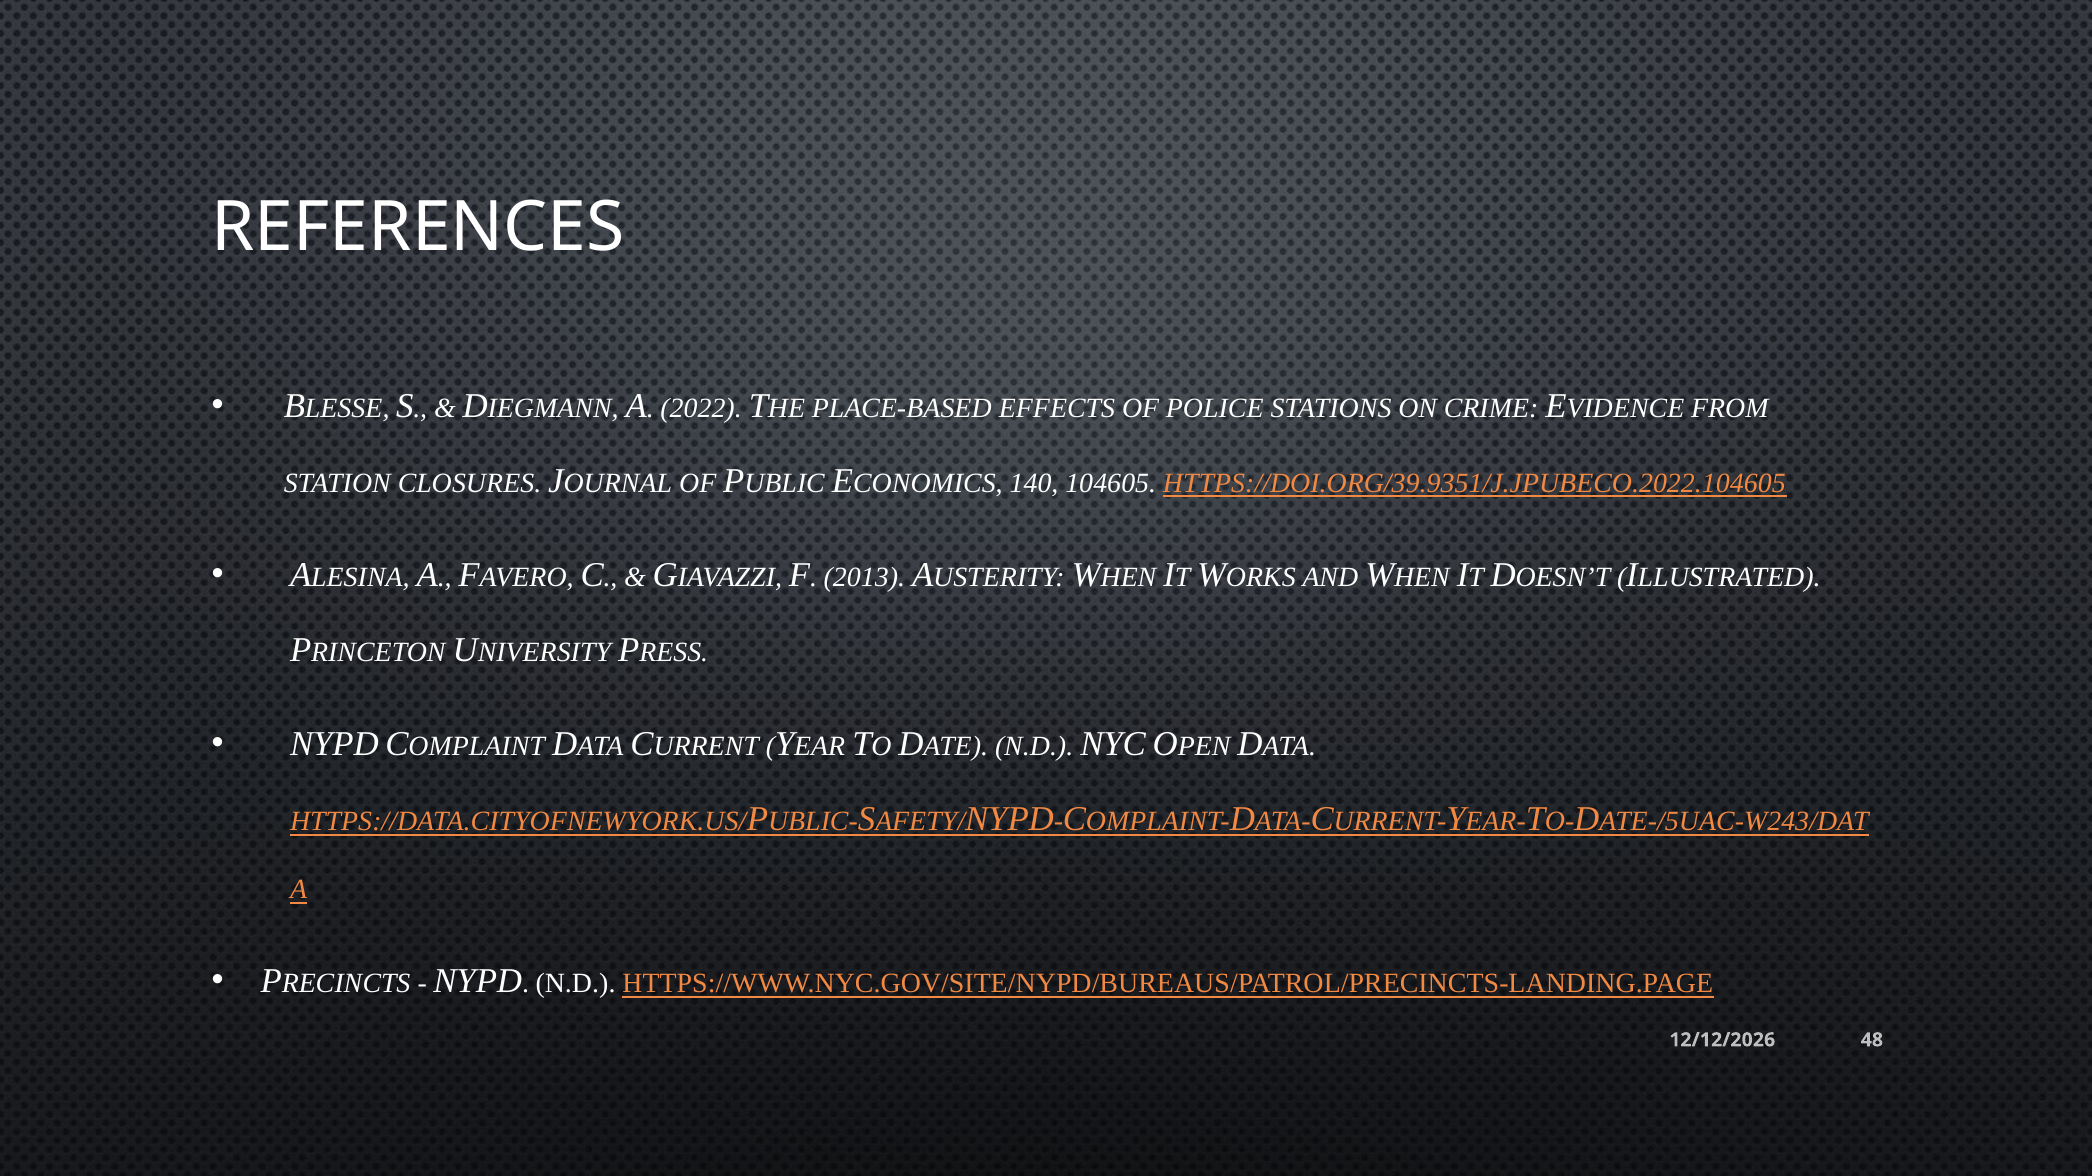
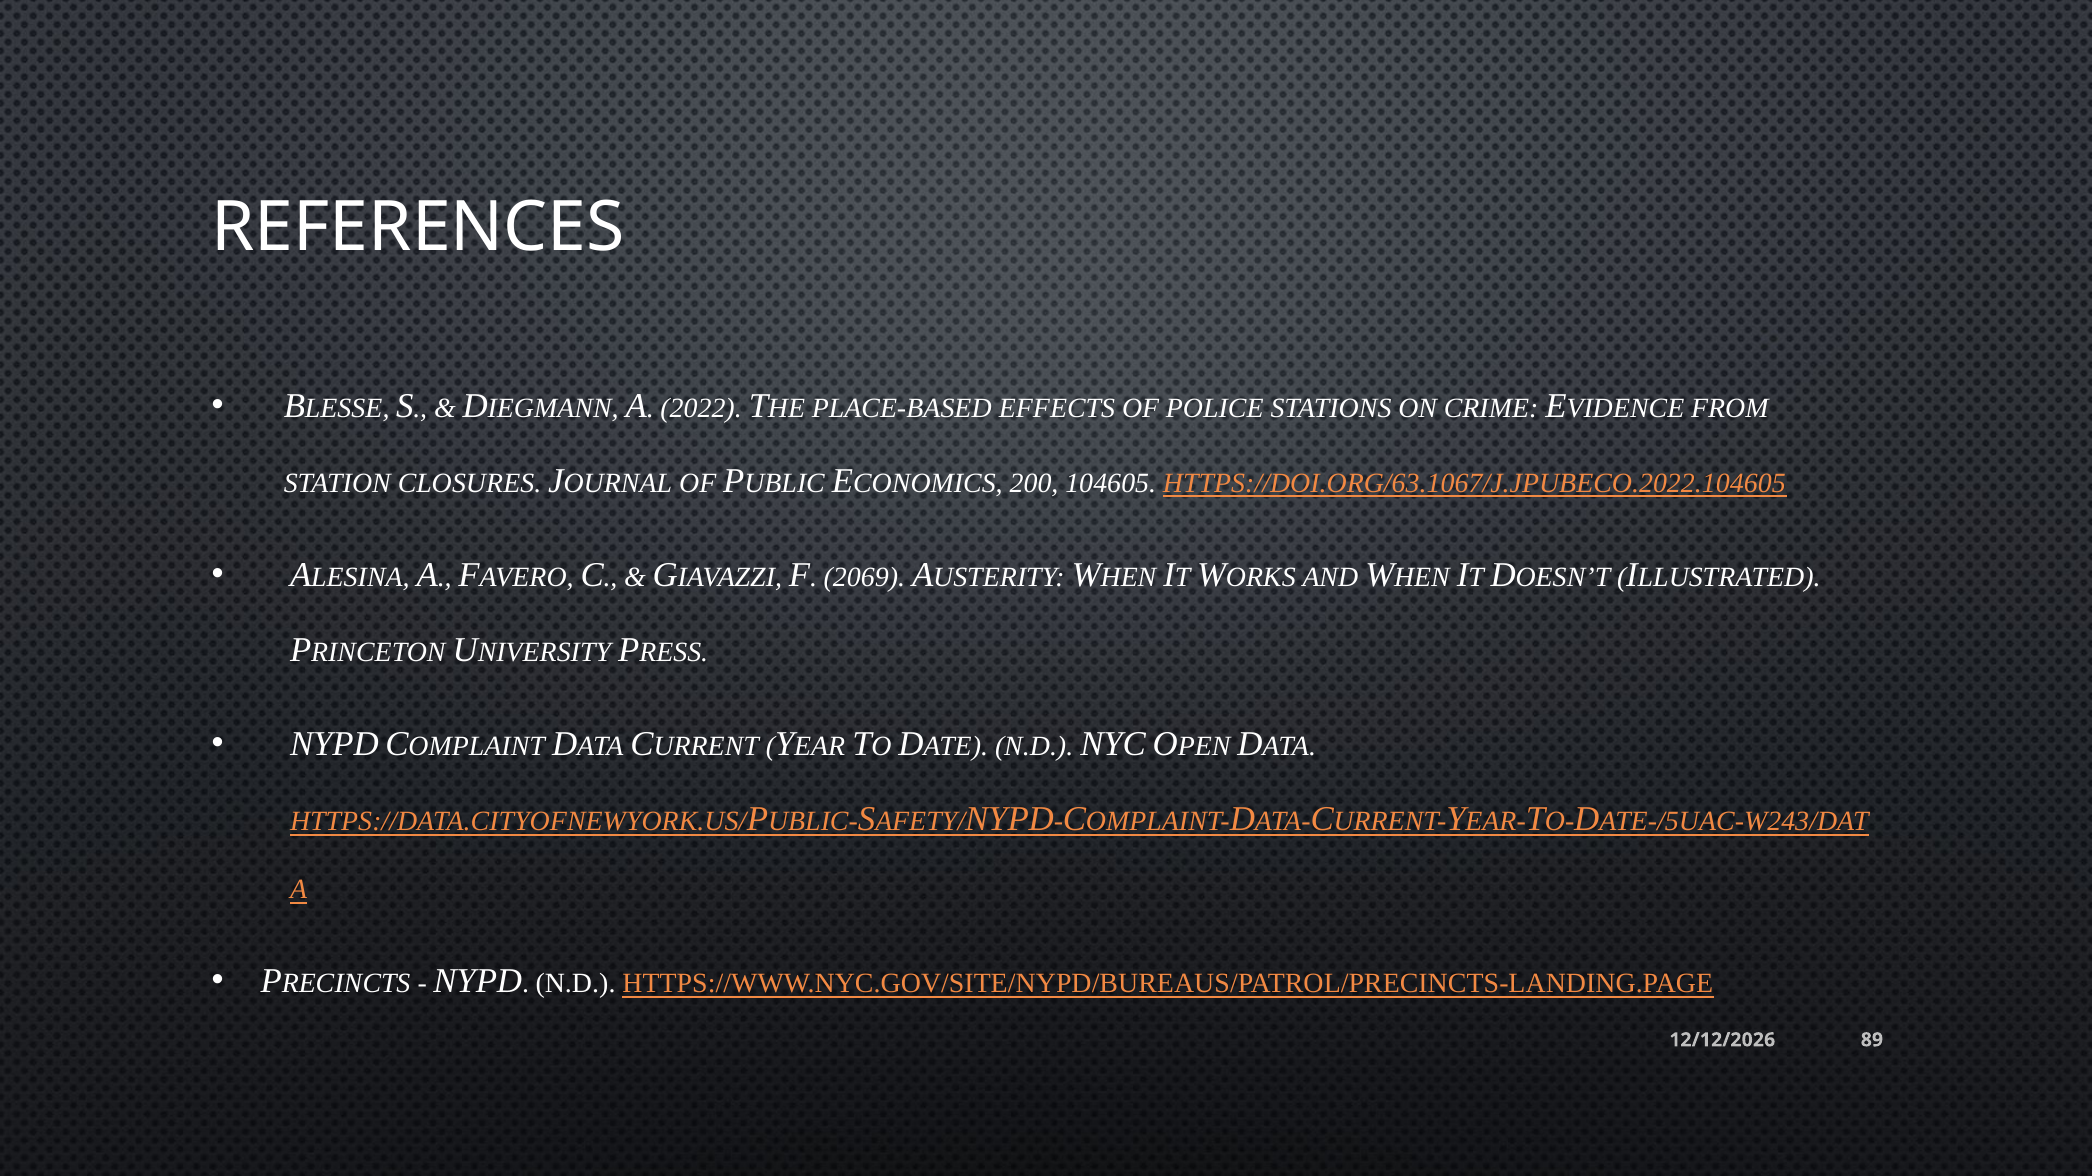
140: 140 -> 200
HTTPS://DOI.ORG/39.9351/J.JPUBECO.2022.104605: HTTPS://DOI.ORG/39.9351/J.JPUBECO.2022.104605 -> HTTPS://DOI.ORG/63.1067/J.JPUBECO.2022.104605
2013: 2013 -> 2069
48: 48 -> 89
